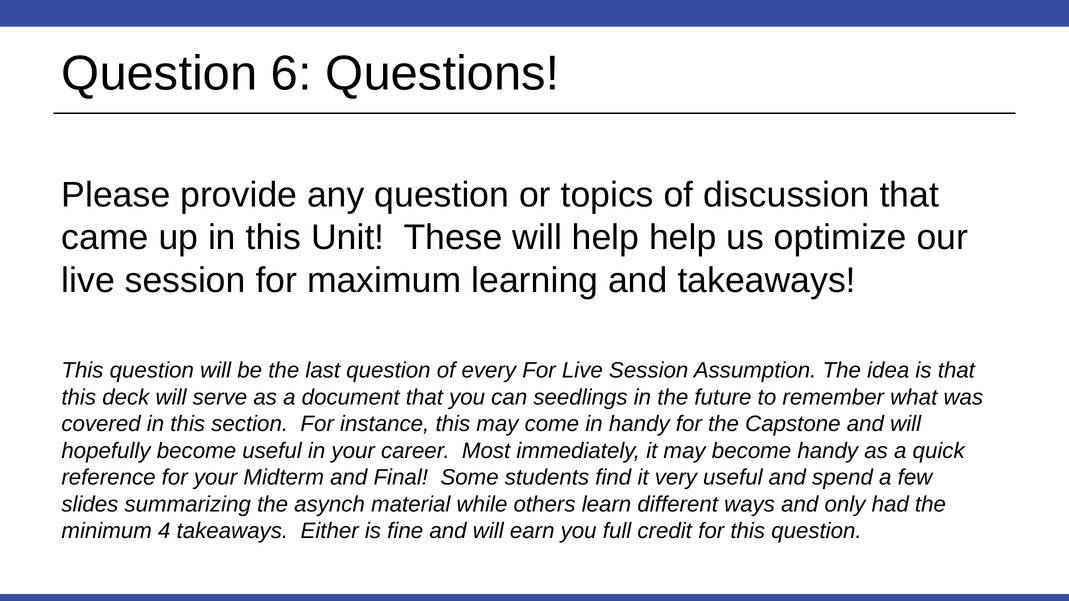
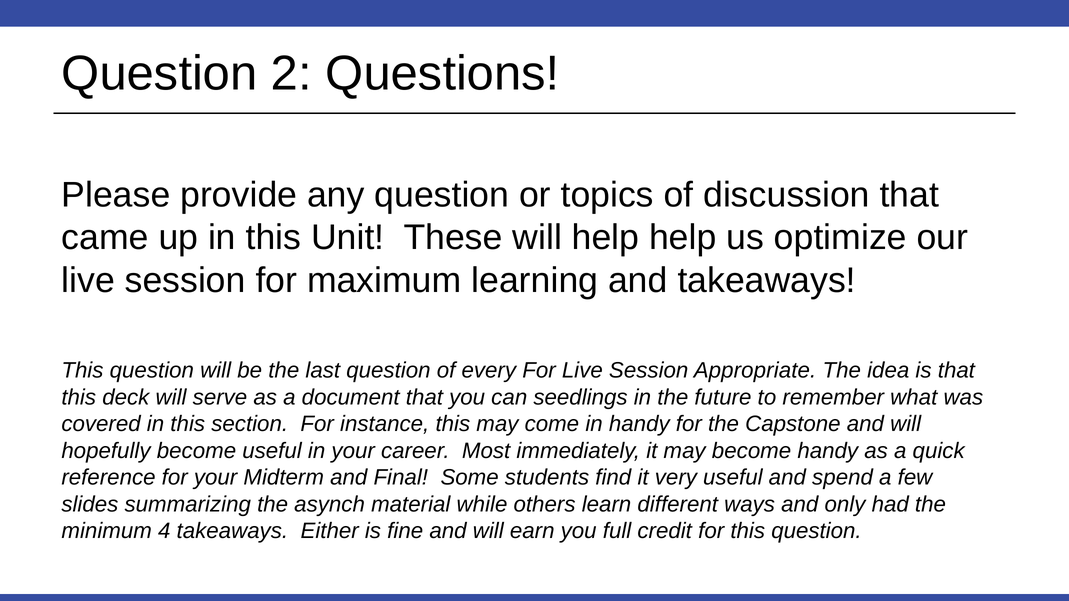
6: 6 -> 2
Assumption: Assumption -> Appropriate
